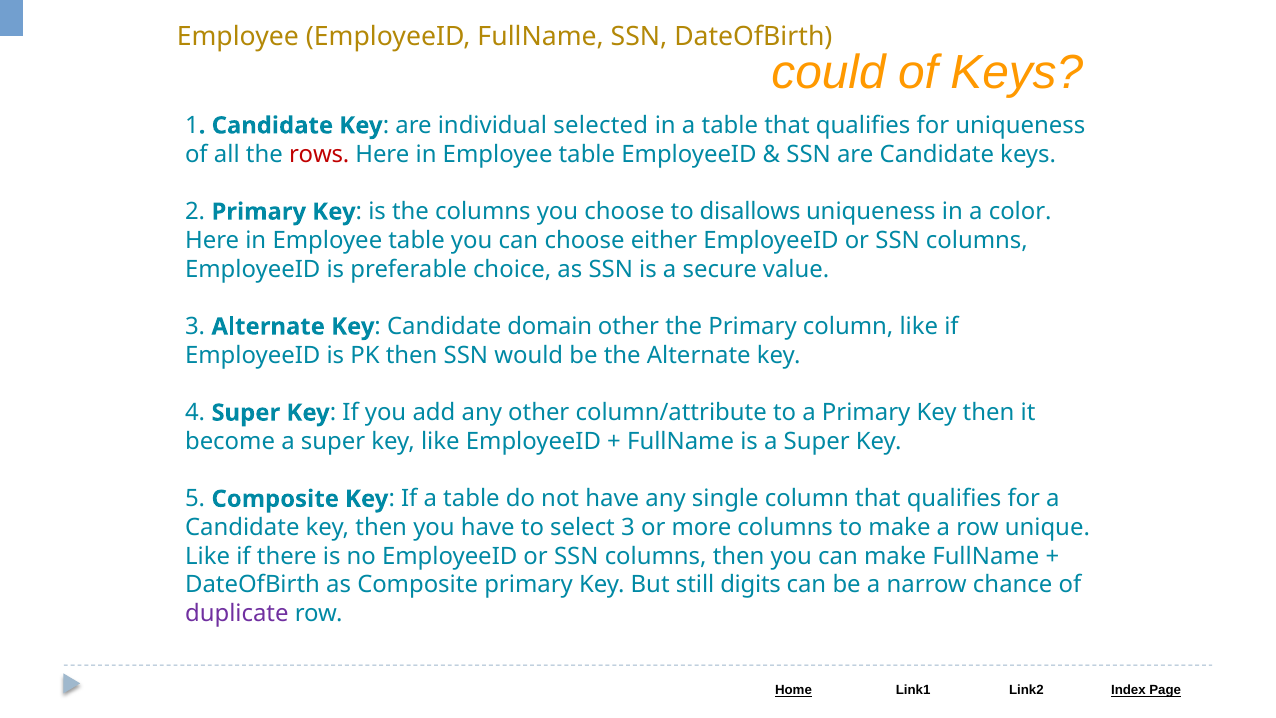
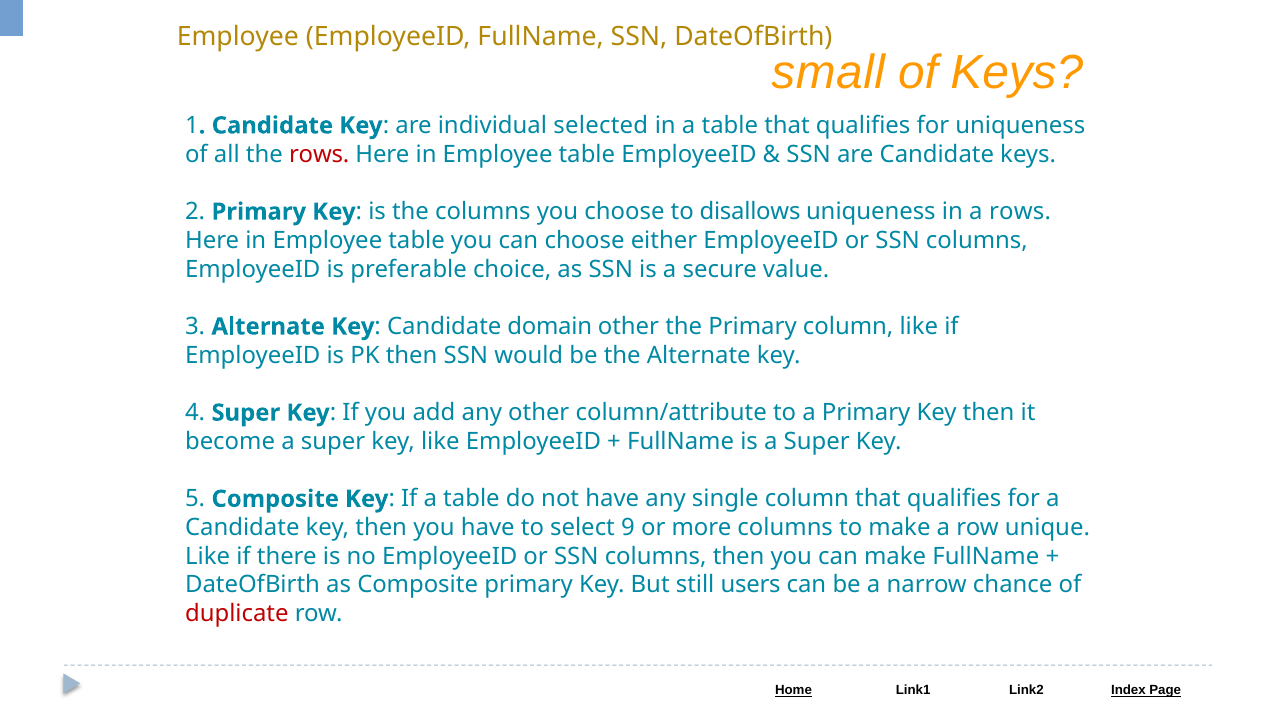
could: could -> small
a color: color -> rows
select 3: 3 -> 9
digits: digits -> users
duplicate colour: purple -> red
